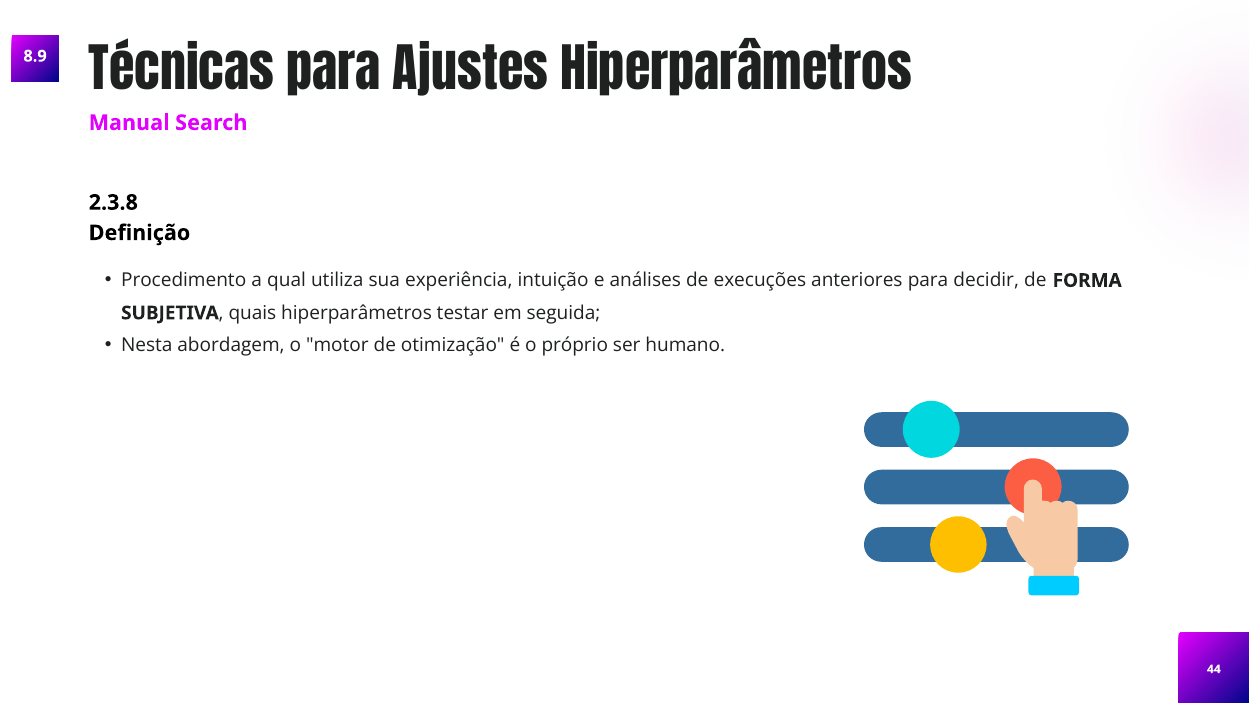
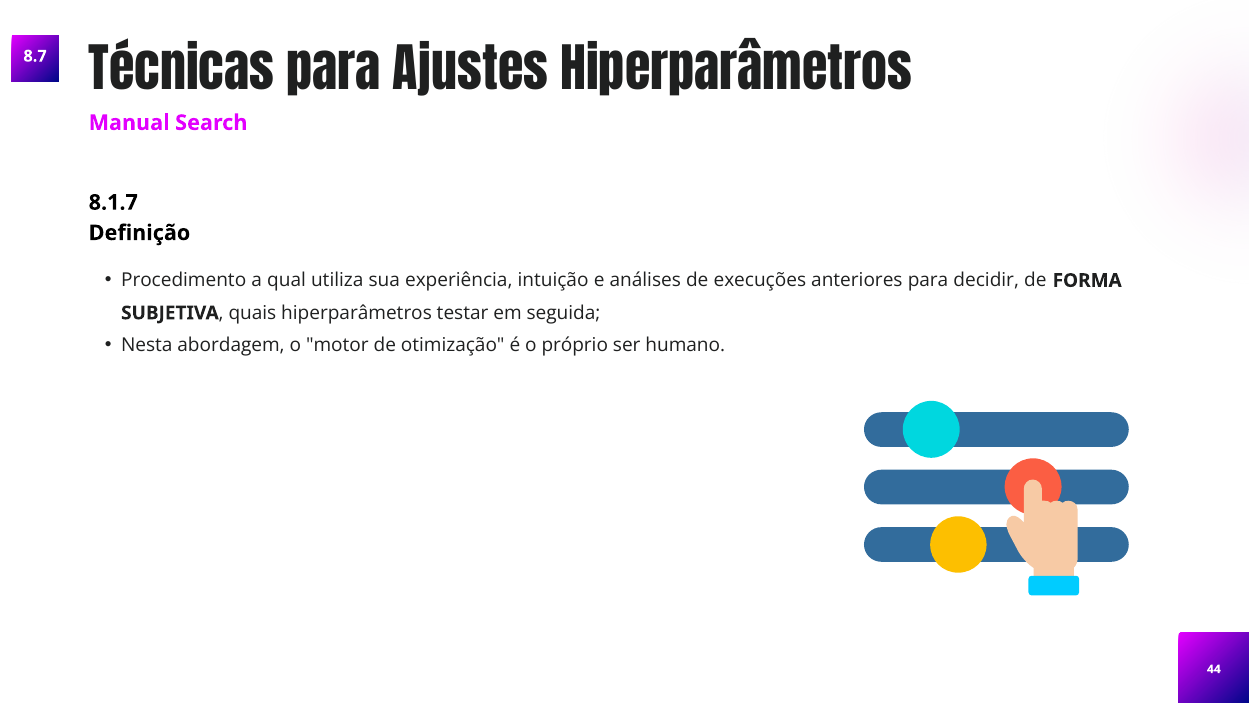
8.9: 8.9 -> 8.7
2.3.8: 2.3.8 -> 8.1.7
